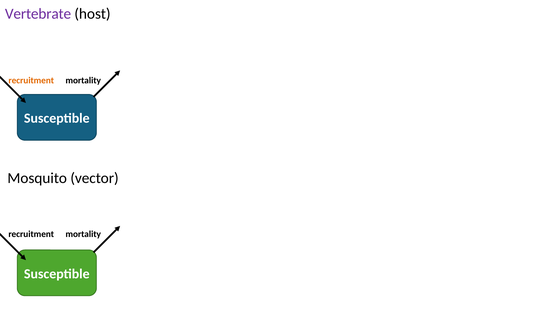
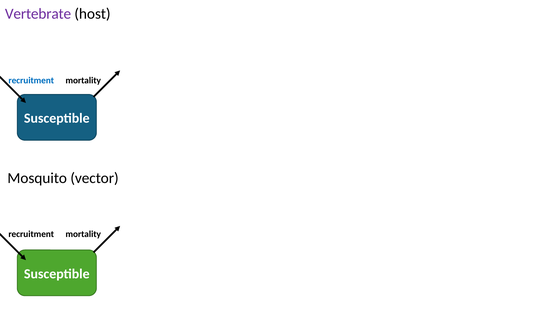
recruitment at (31, 81) colour: orange -> blue
